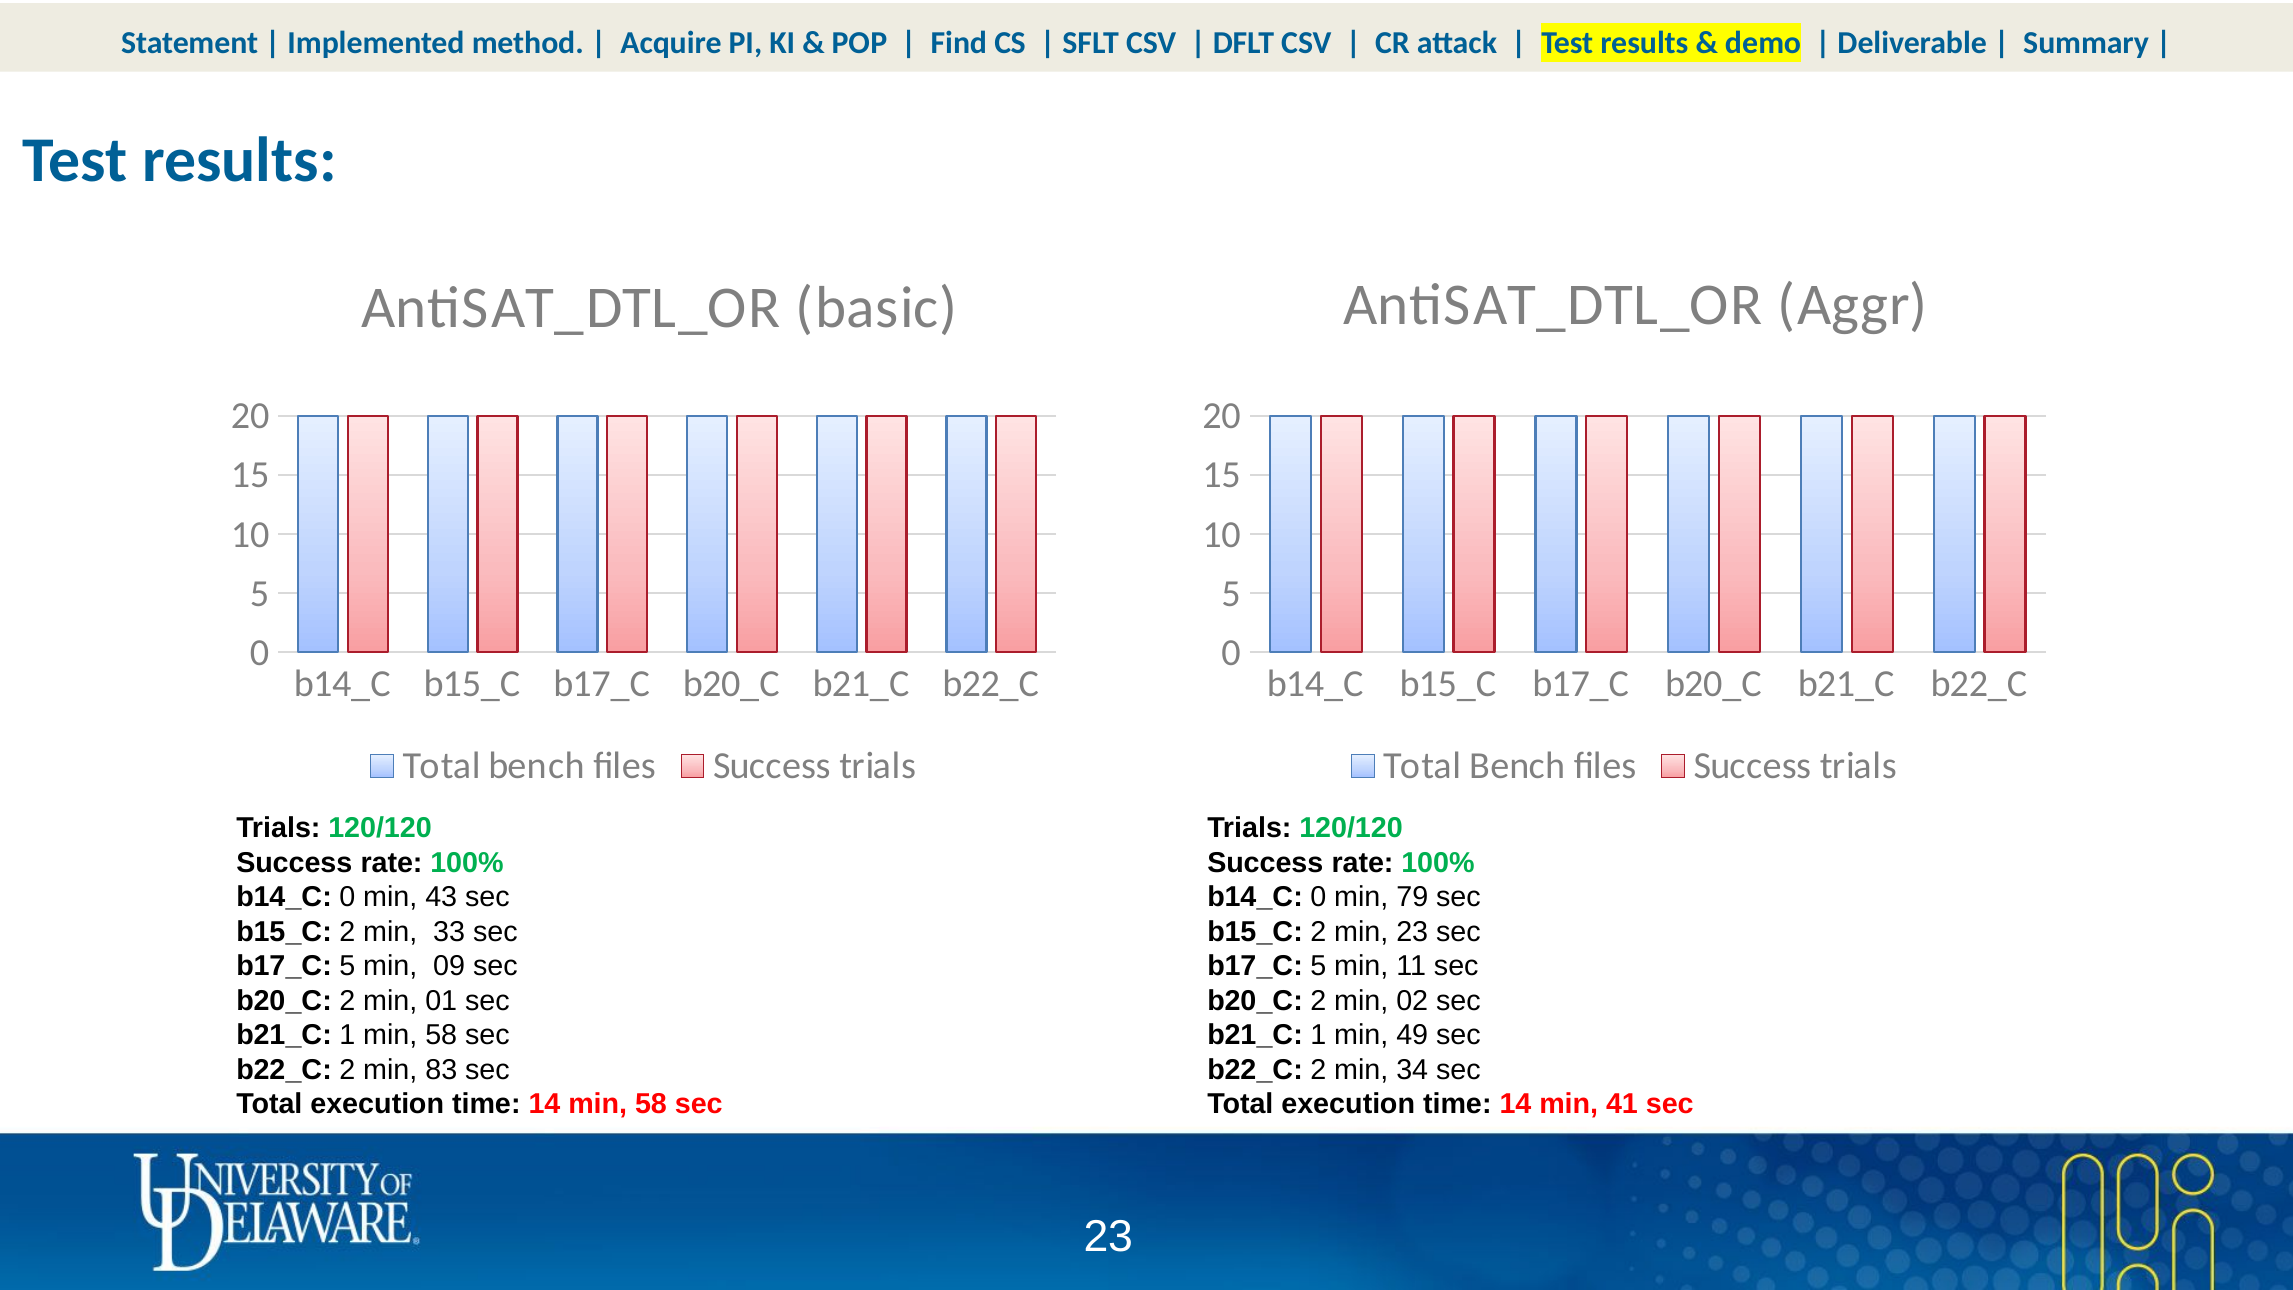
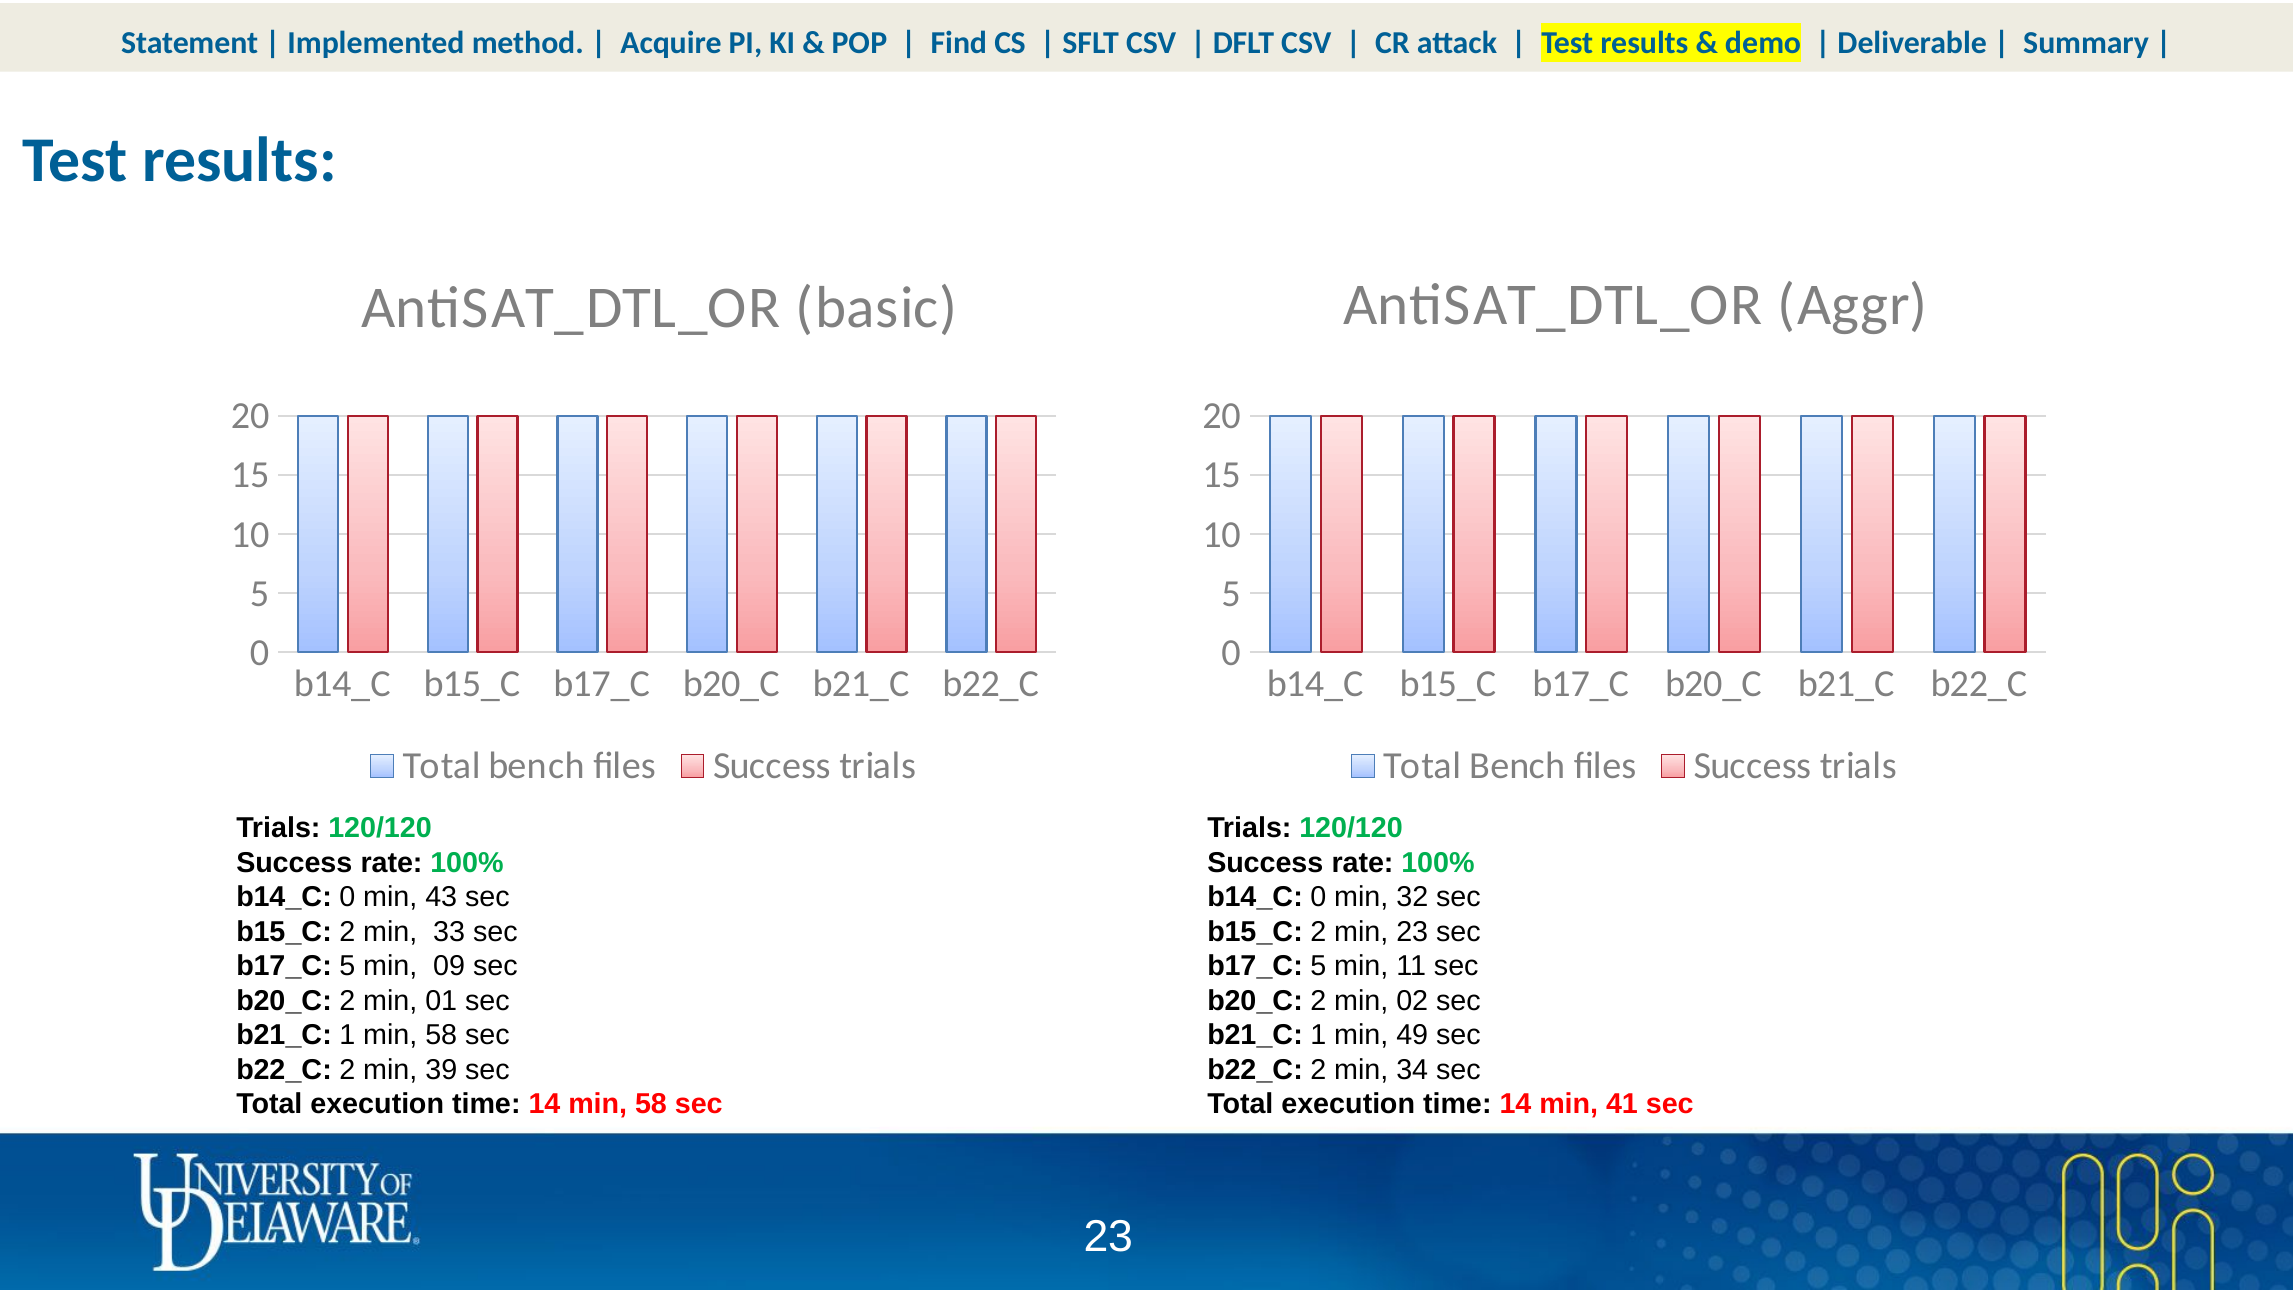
79: 79 -> 32
83: 83 -> 39
